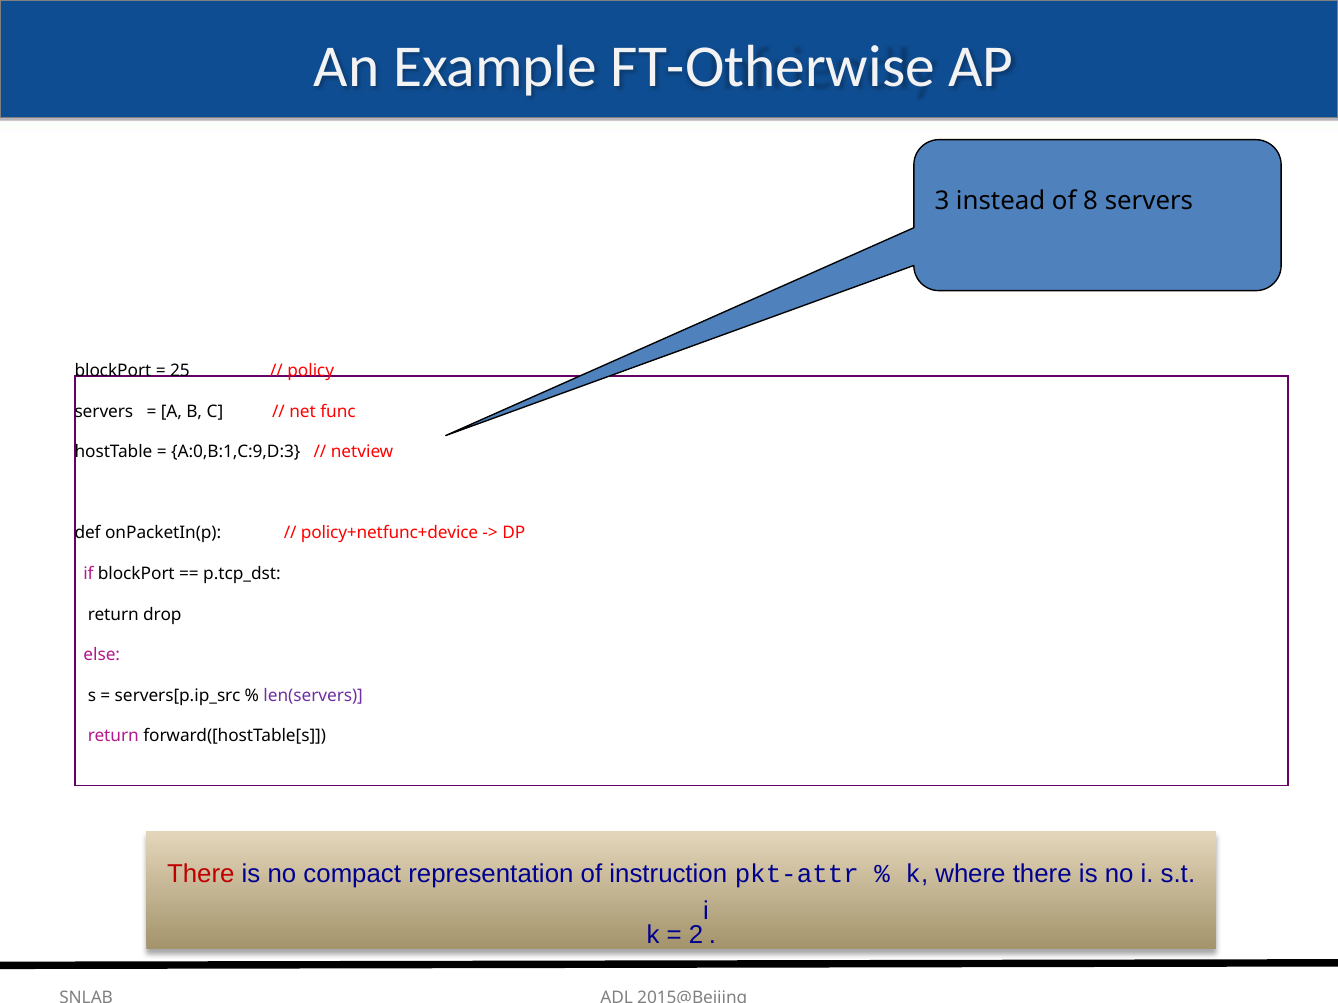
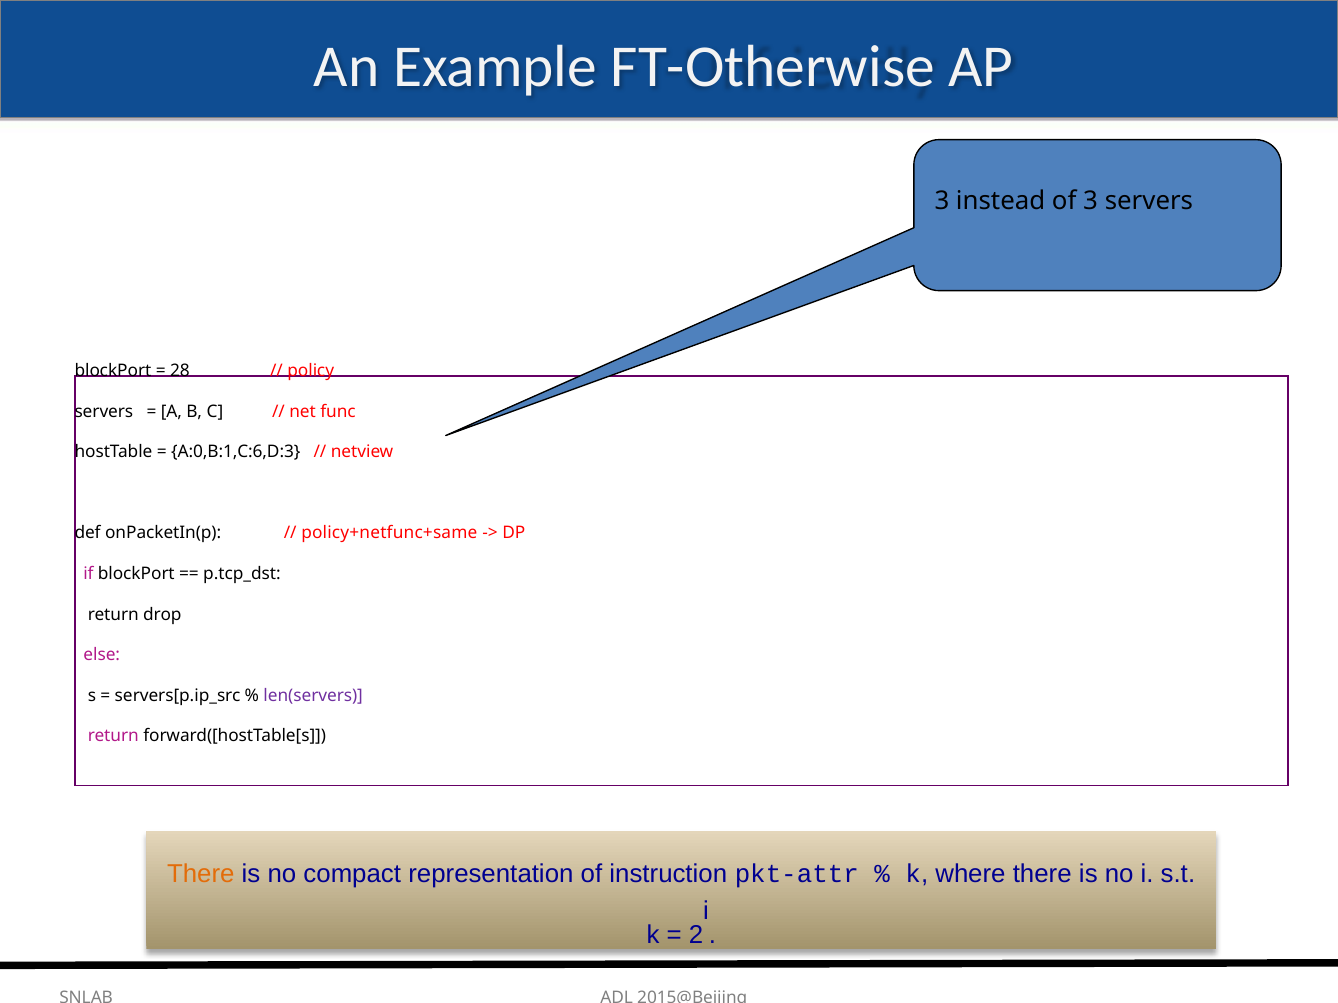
of 8: 8 -> 3
25: 25 -> 28
A:0,B:1,C:9,D:3: A:0,B:1,C:9,D:3 -> A:0,B:1,C:6,D:3
policy+netfunc+device: policy+netfunc+device -> policy+netfunc+same
There at (201, 875) colour: red -> orange
